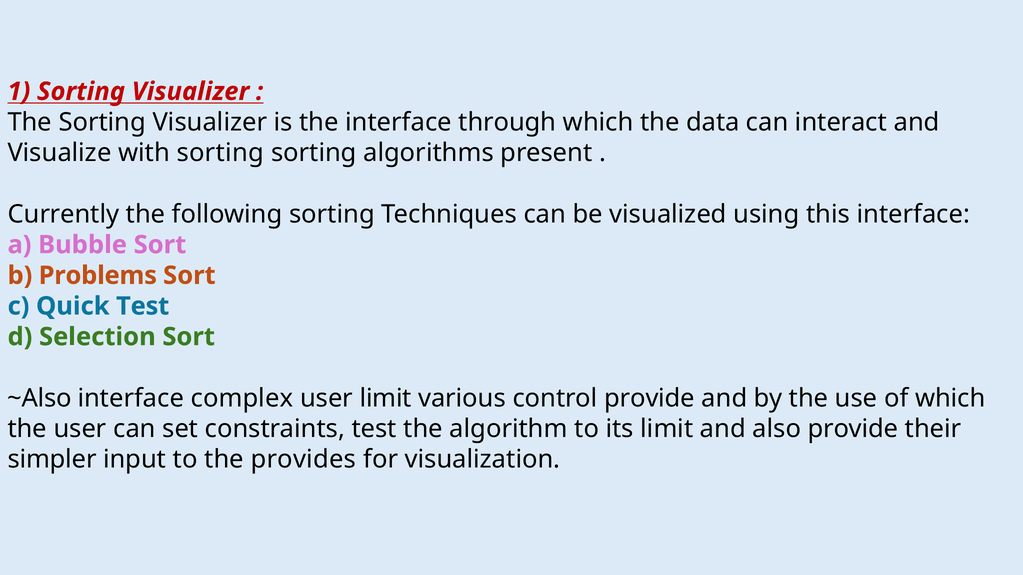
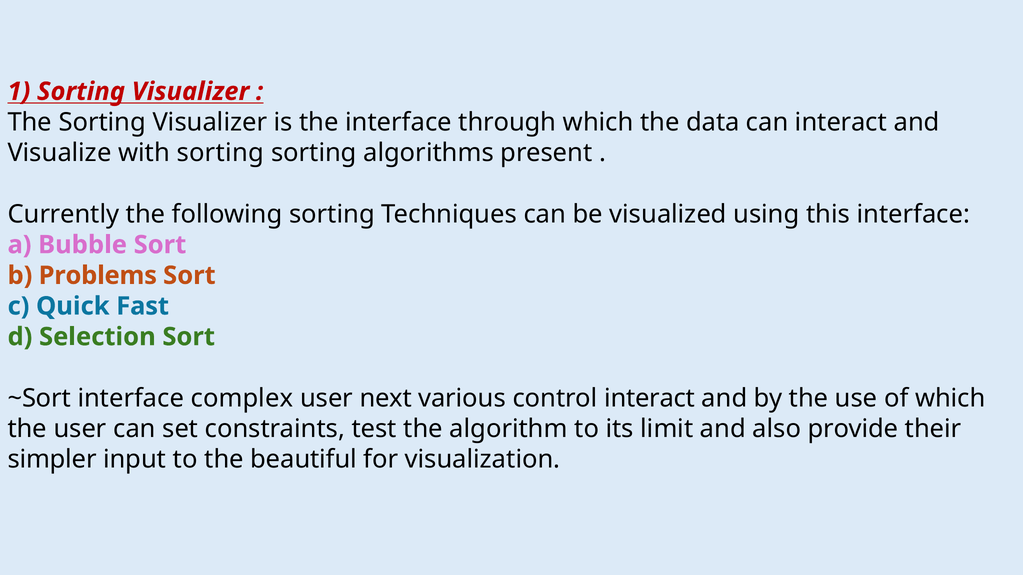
Quick Test: Test -> Fast
~Also: ~Also -> ~Sort
user limit: limit -> next
control provide: provide -> interact
provides: provides -> beautiful
